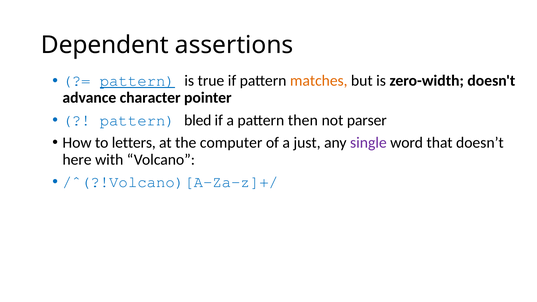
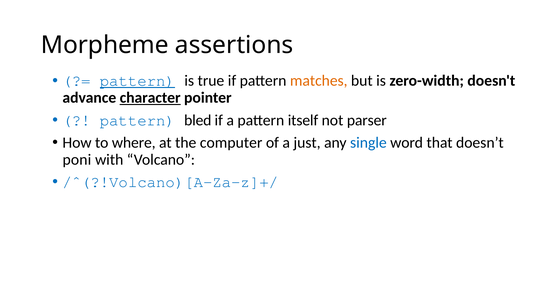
Dependent: Dependent -> Morpheme
character underline: none -> present
then: then -> itself
letters: letters -> where
single colour: purple -> blue
here: here -> poni
